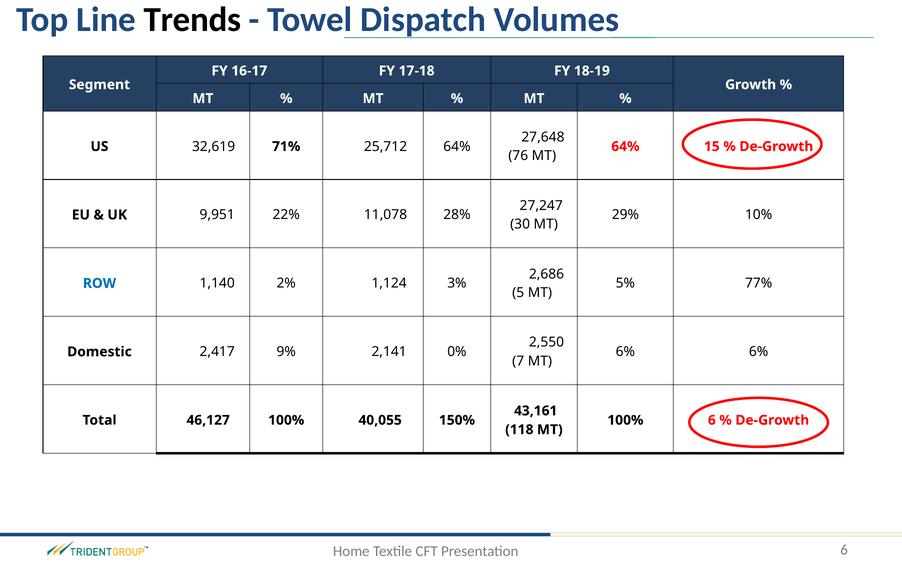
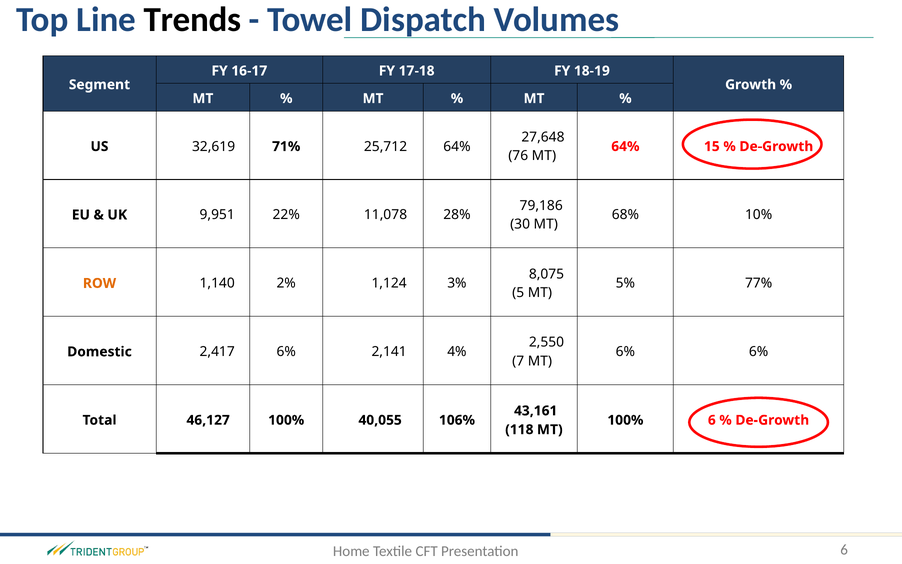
27,247: 27,247 -> 79,186
29%: 29% -> 68%
2,686: 2,686 -> 8,075
ROW colour: blue -> orange
2,417 9%: 9% -> 6%
0%: 0% -> 4%
150%: 150% -> 106%
